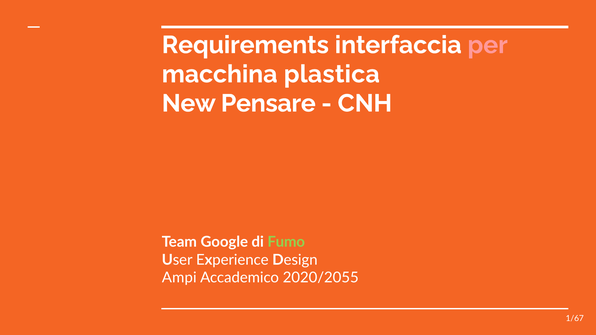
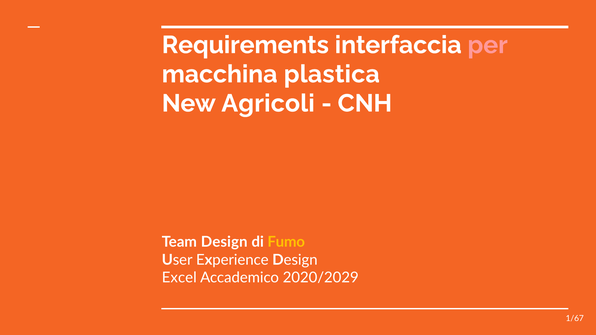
Pensare: Pensare -> Agricoli
Team Google: Google -> Design
Fumo colour: light green -> yellow
Ampi: Ampi -> Excel
2020/2055: 2020/2055 -> 2020/2029
